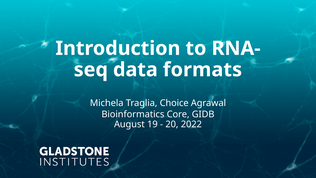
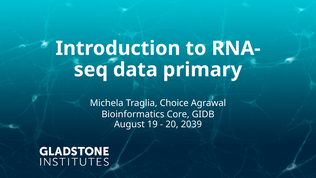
formats: formats -> primary
2022: 2022 -> 2039
